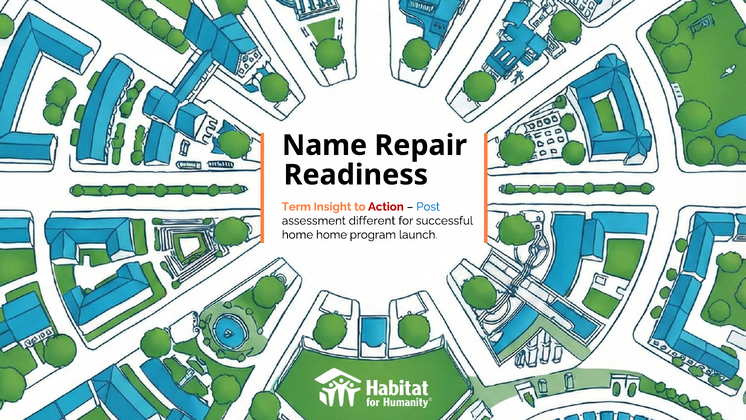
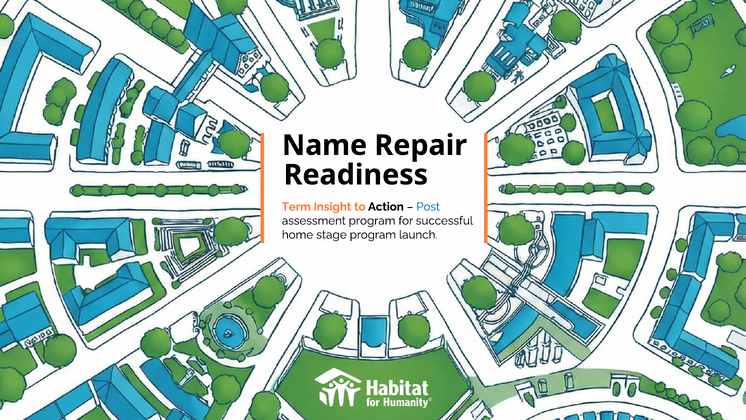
Action colour: red -> black
assessment different: different -> program
home home: home -> stage
